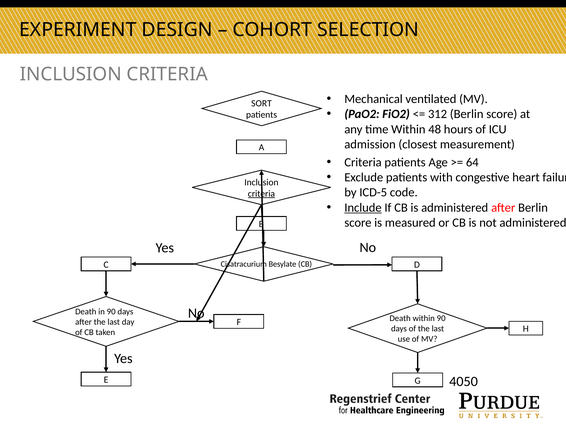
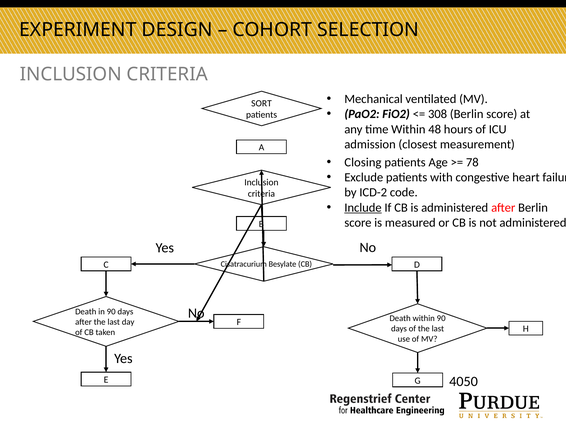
312: 312 -> 308
Criteria at (363, 162): Criteria -> Closing
64: 64 -> 78
ICD-5: ICD-5 -> ICD-2
criteria at (261, 193) underline: present -> none
